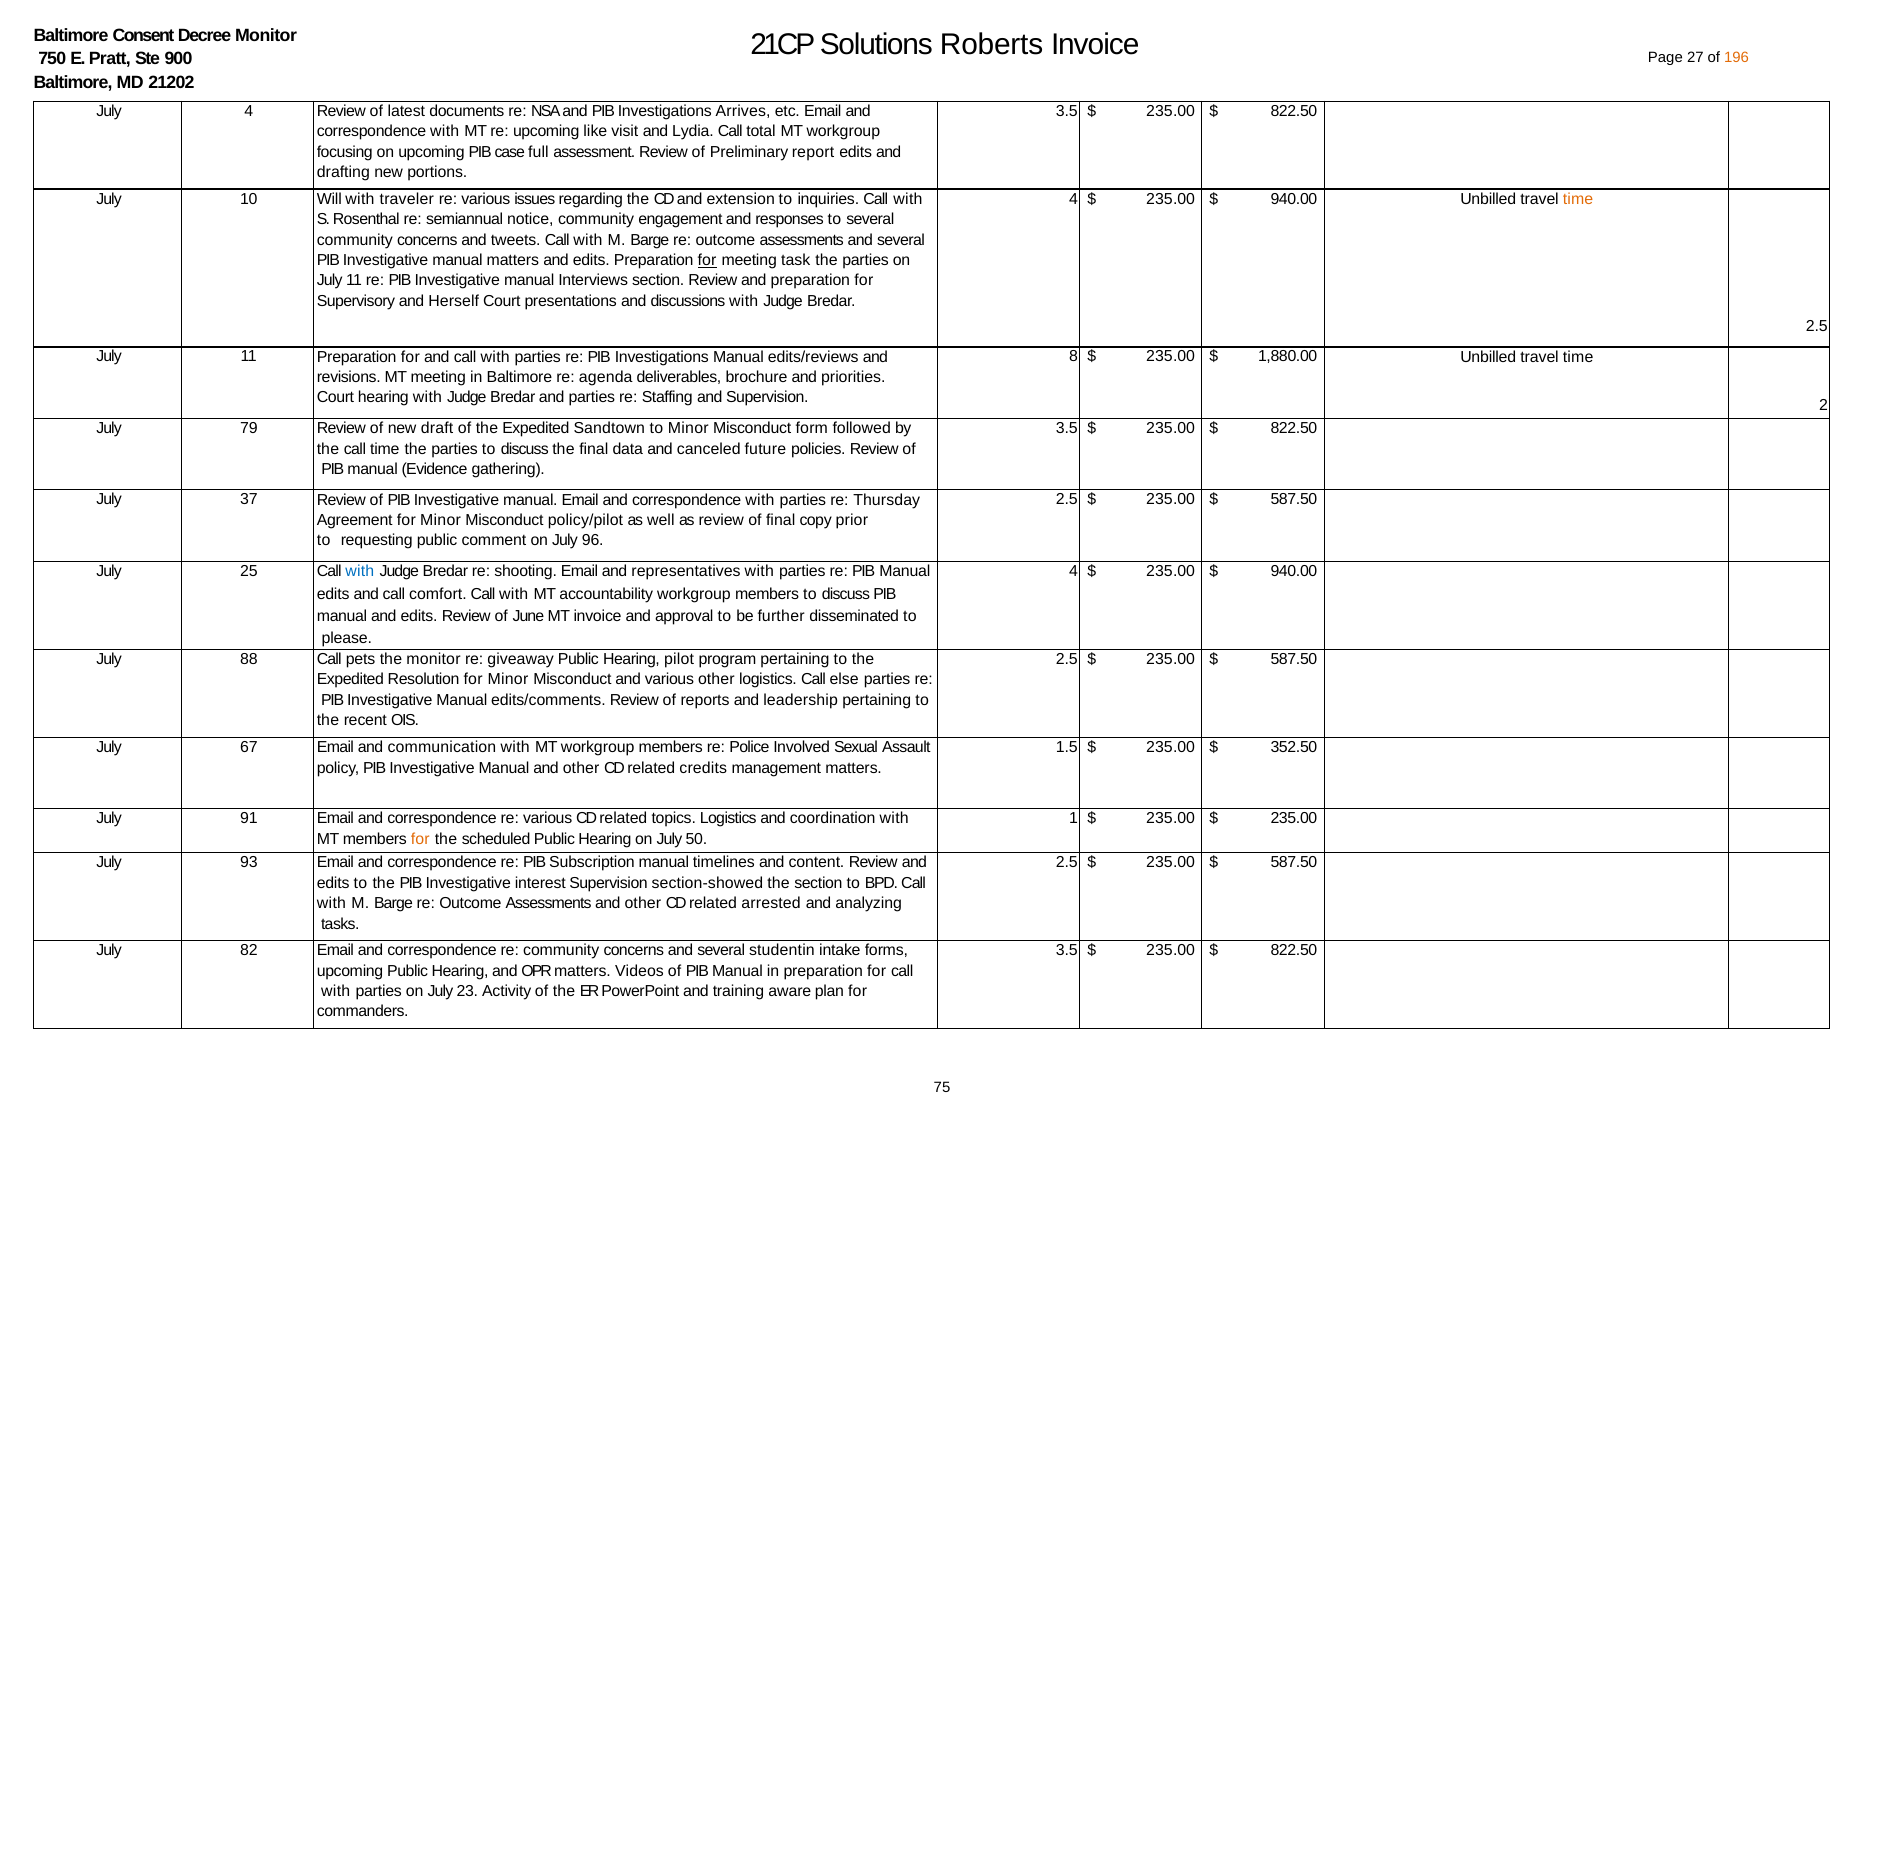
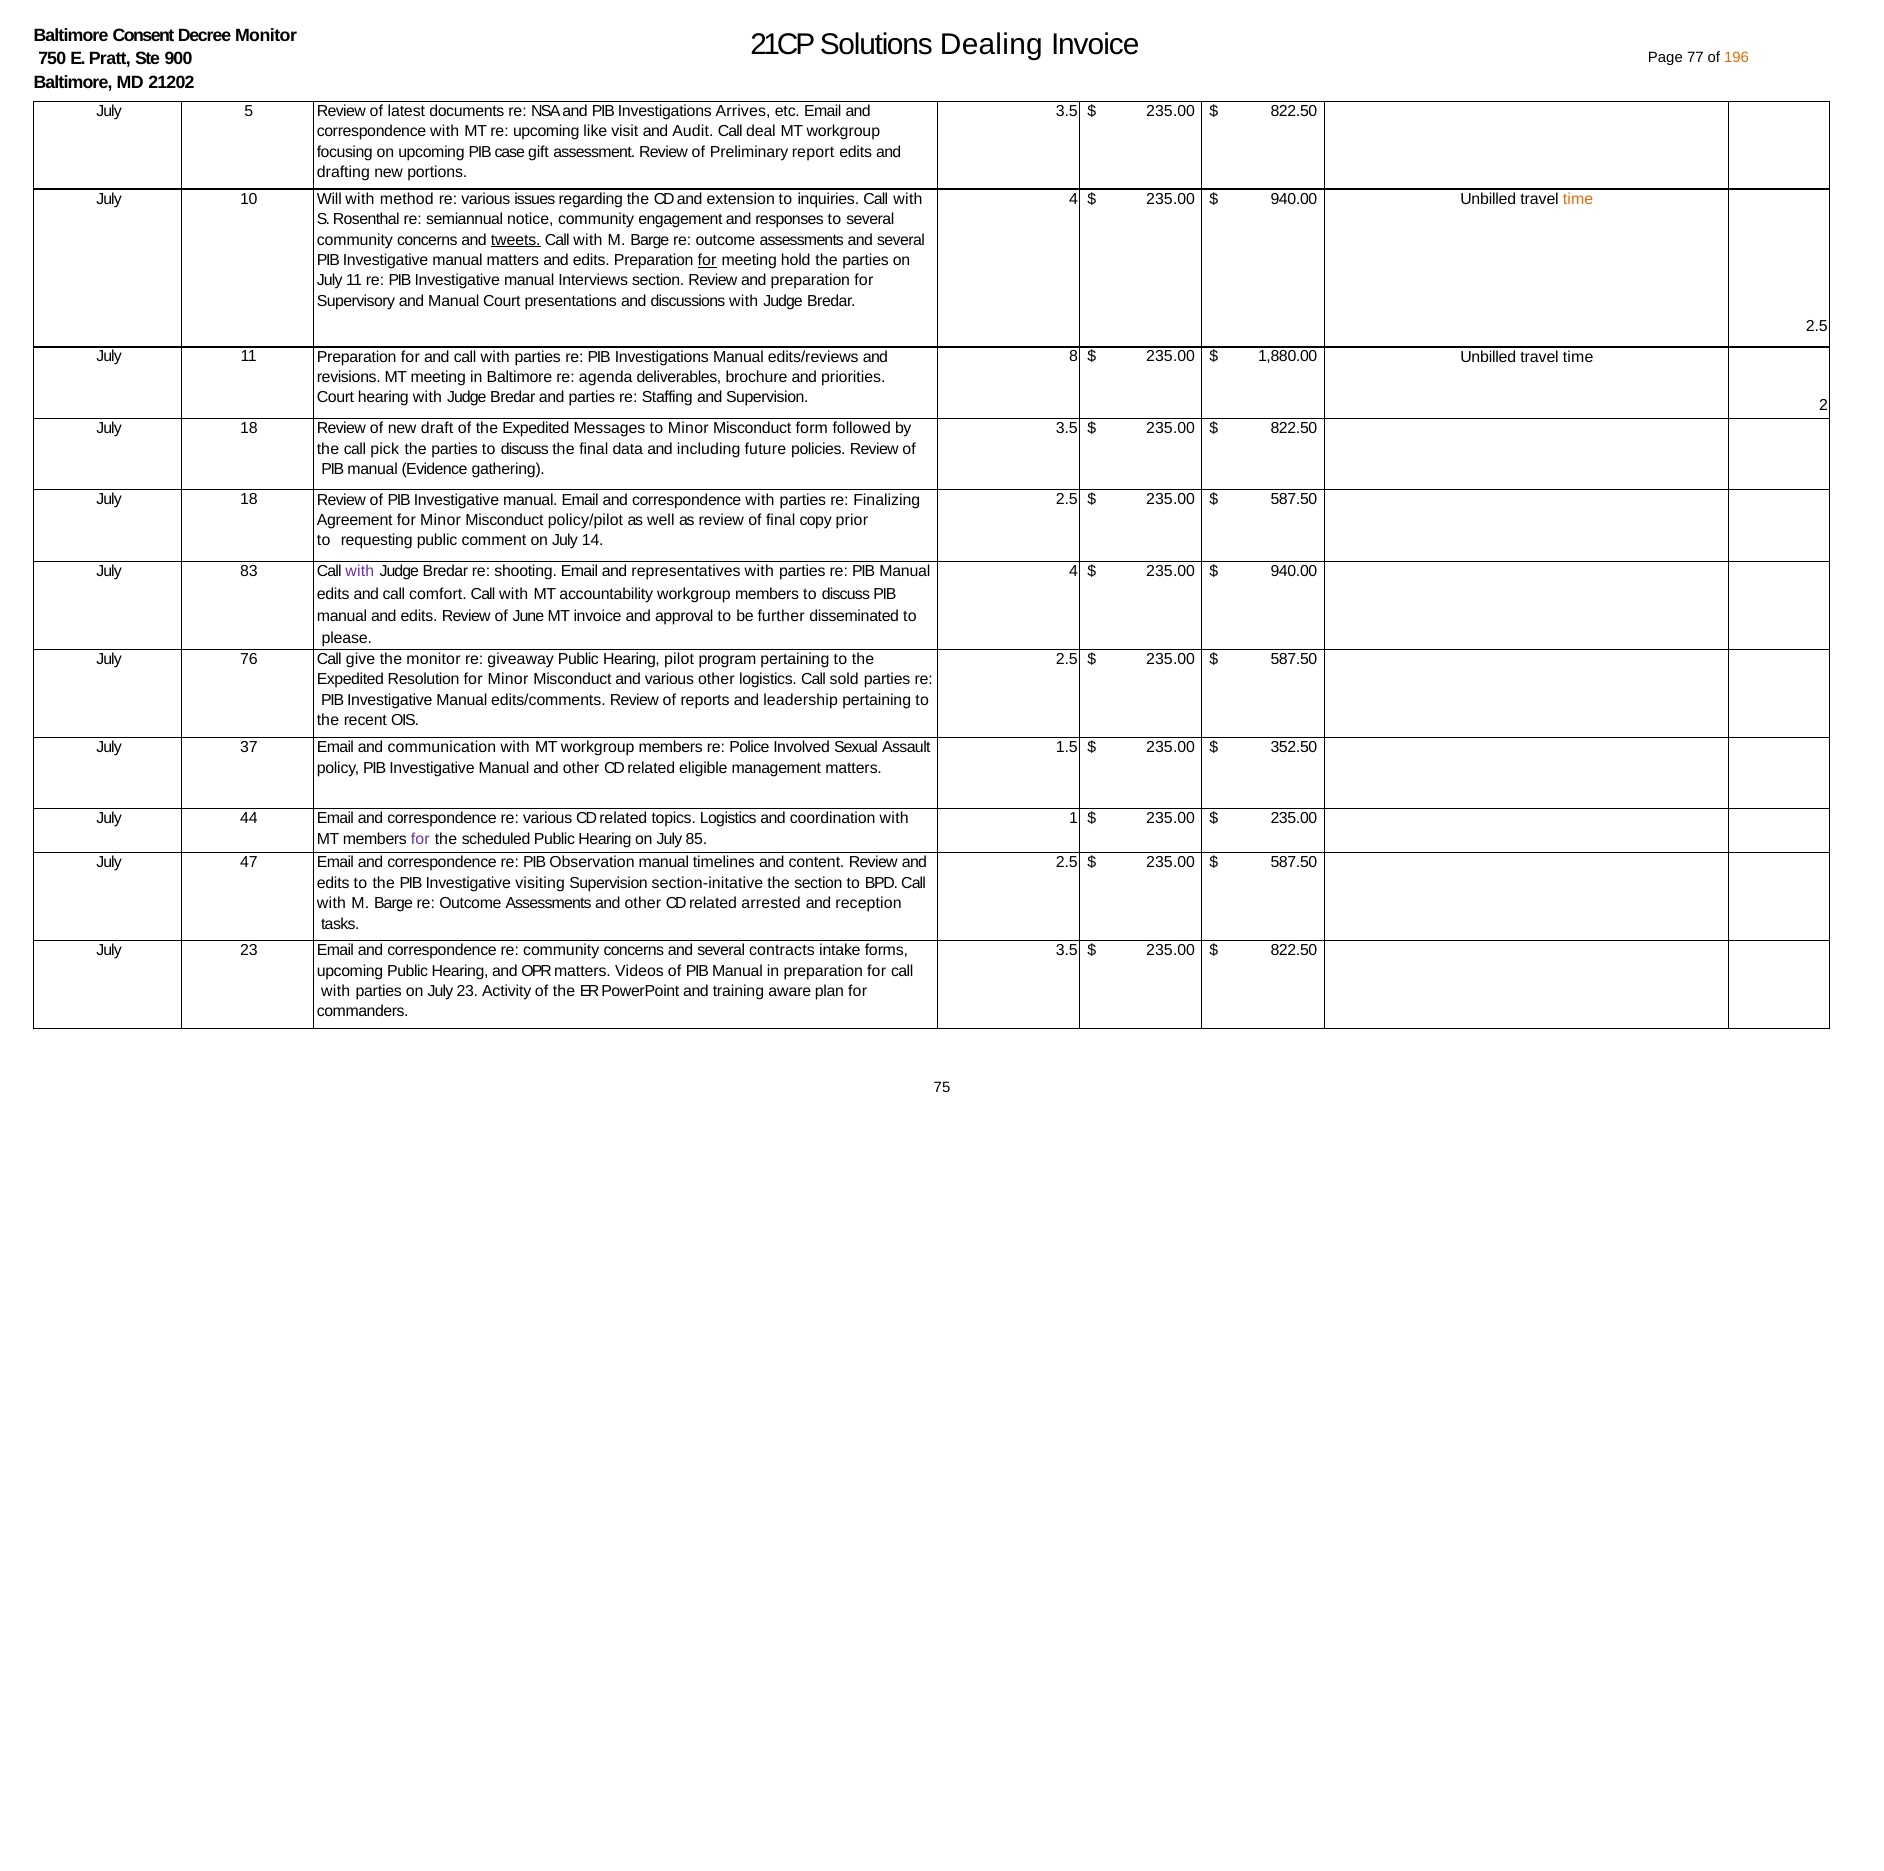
Roberts: Roberts -> Dealing
27: 27 -> 77
July 4: 4 -> 5
Lydia: Lydia -> Audit
total: total -> deal
full: full -> gift
traveler: traveler -> method
tweets underline: none -> present
task: task -> hold
and Herself: Herself -> Manual
79 at (249, 428): 79 -> 18
Sandtown: Sandtown -> Messages
call time: time -> pick
canceled: canceled -> including
37 at (249, 500): 37 -> 18
Thursday: Thursday -> Finalizing
96: 96 -> 14
25: 25 -> 83
with at (360, 571) colour: blue -> purple
88: 88 -> 76
pets: pets -> give
else: else -> sold
67: 67 -> 37
credits: credits -> eligible
91: 91 -> 44
for at (420, 839) colour: orange -> purple
50: 50 -> 85
93: 93 -> 47
Subscription: Subscription -> Observation
interest: interest -> visiting
section-showed: section-showed -> section-initative
analyzing: analyzing -> reception
82 at (249, 950): 82 -> 23
studentin: studentin -> contracts
